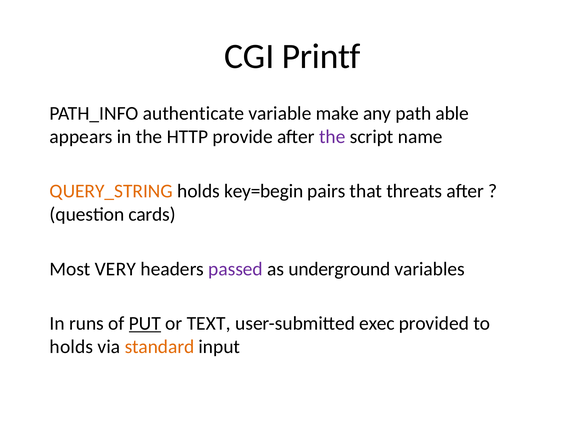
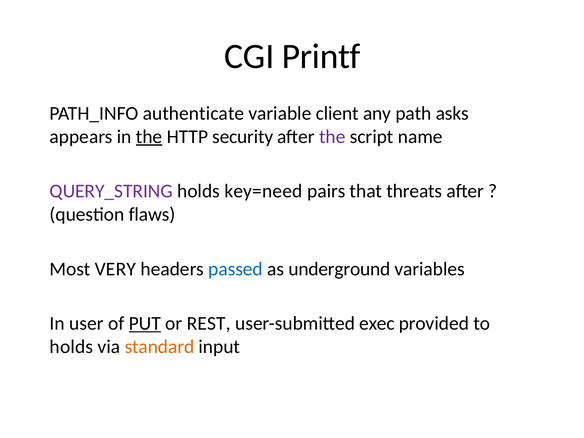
make: make -> client
able: able -> asks
the at (149, 137) underline: none -> present
provide: provide -> security
QUERY_STRING colour: orange -> purple
key=begin: key=begin -> key=need
cards: cards -> flaws
passed colour: purple -> blue
runs: runs -> user
TEXT: TEXT -> REST
